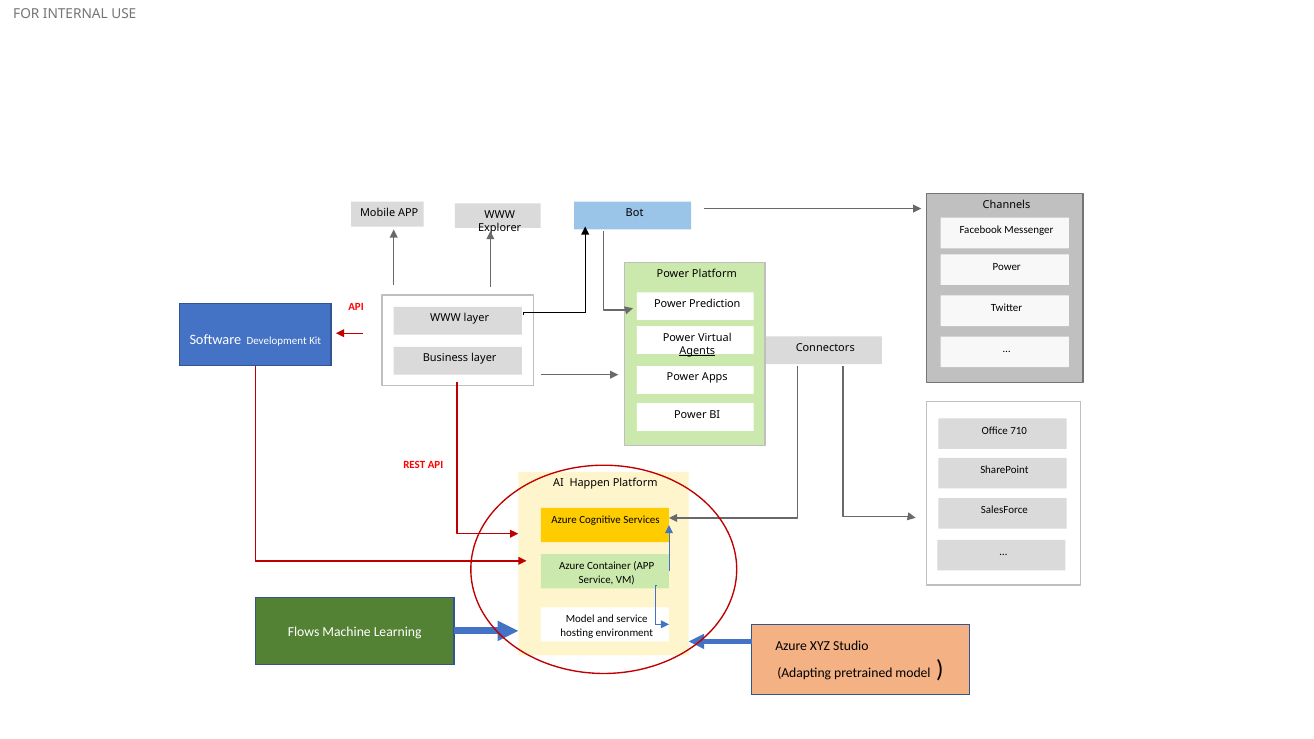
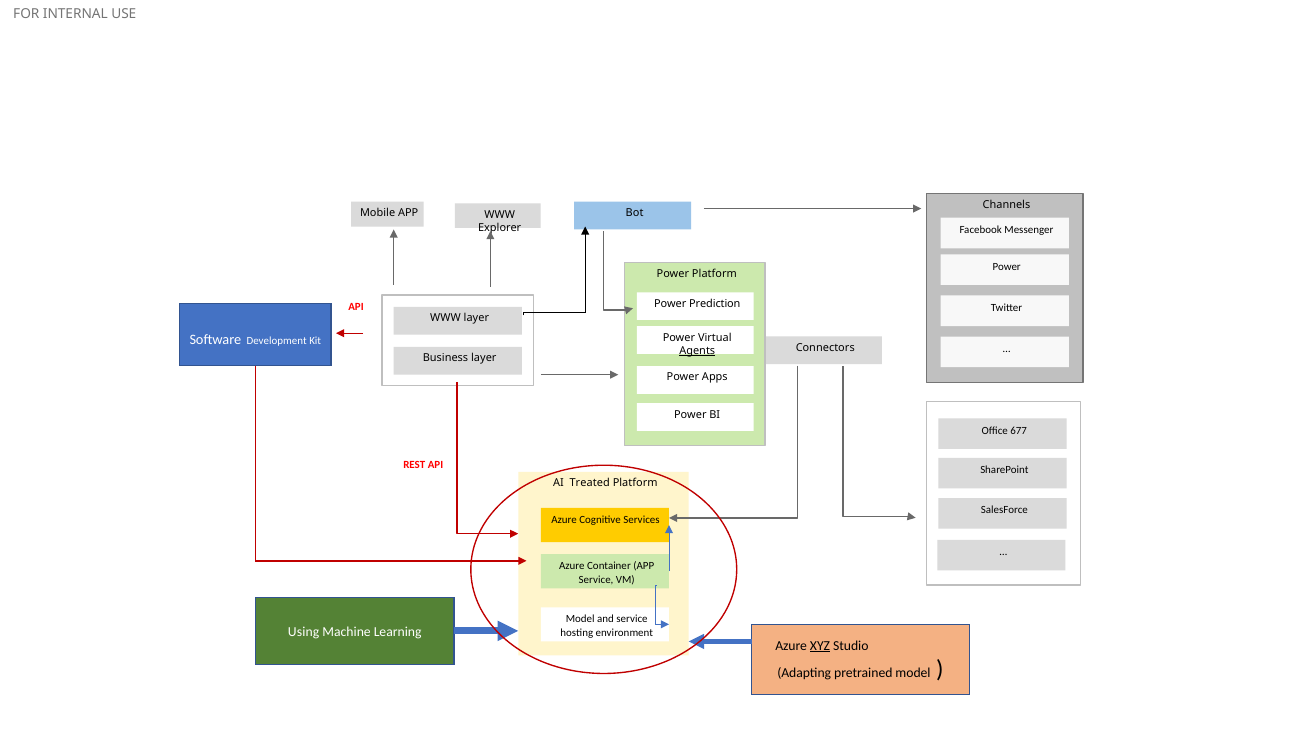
710: 710 -> 677
Happen: Happen -> Treated
Flows: Flows -> Using
XYZ underline: none -> present
